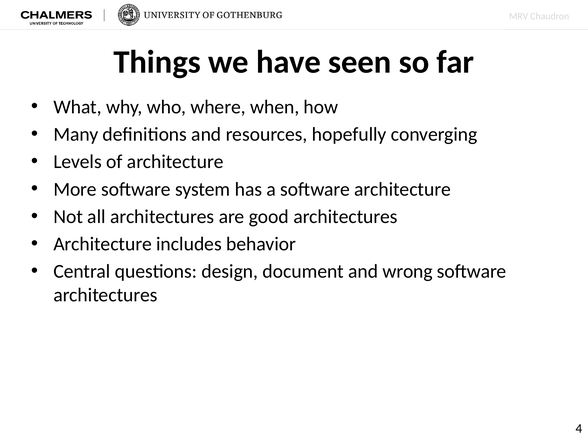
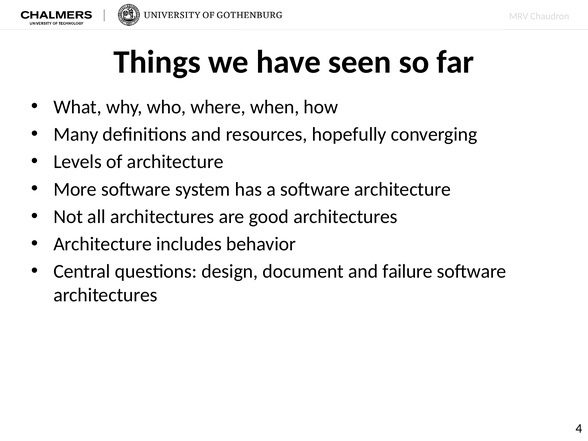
wrong: wrong -> failure
